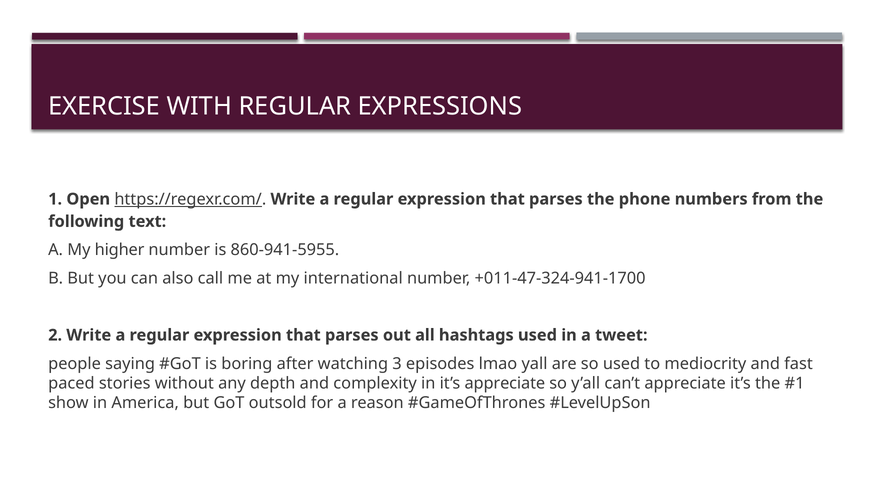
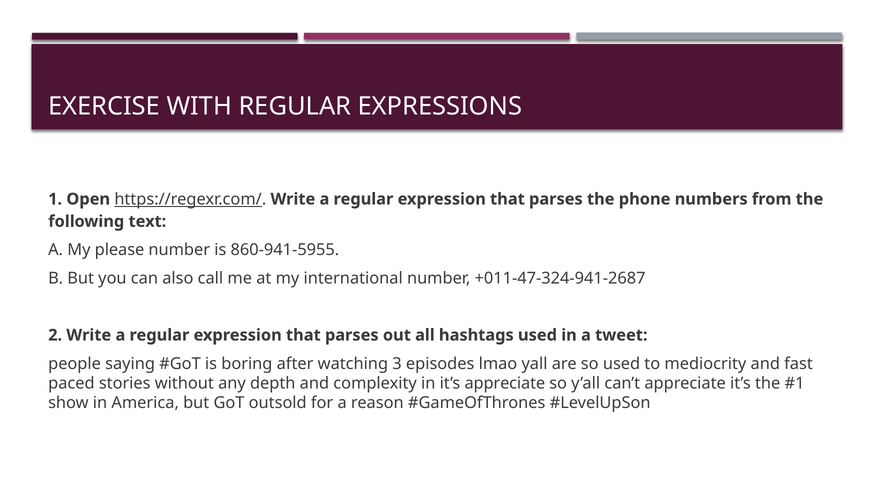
higher: higher -> please
+011-47-324-941-1700: +011-47-324-941-1700 -> +011-47-324-941-2687
